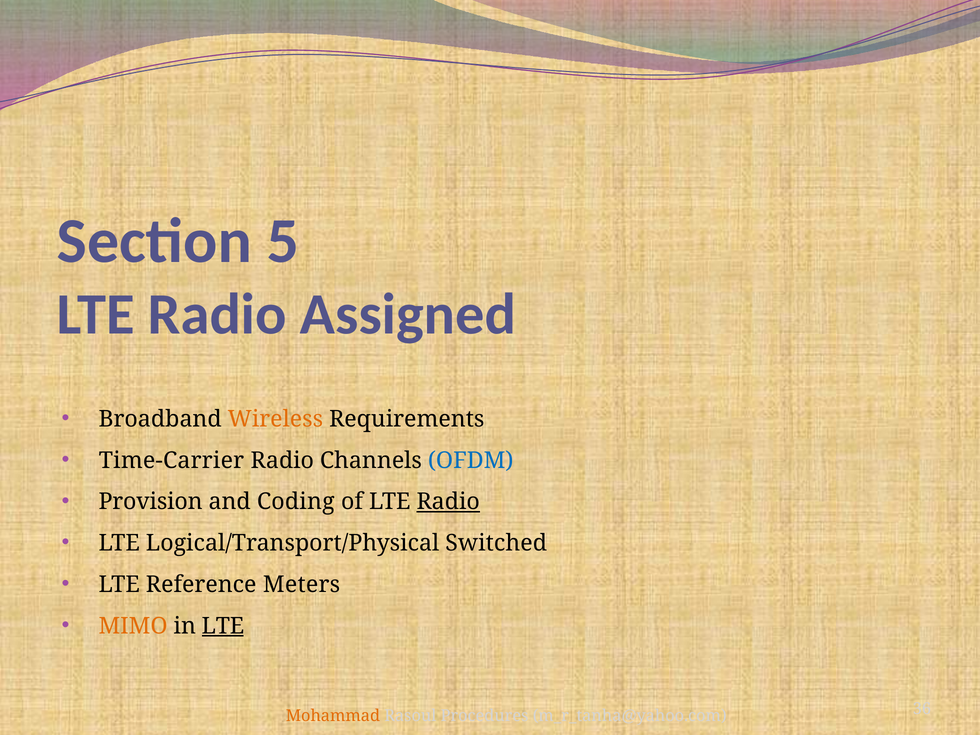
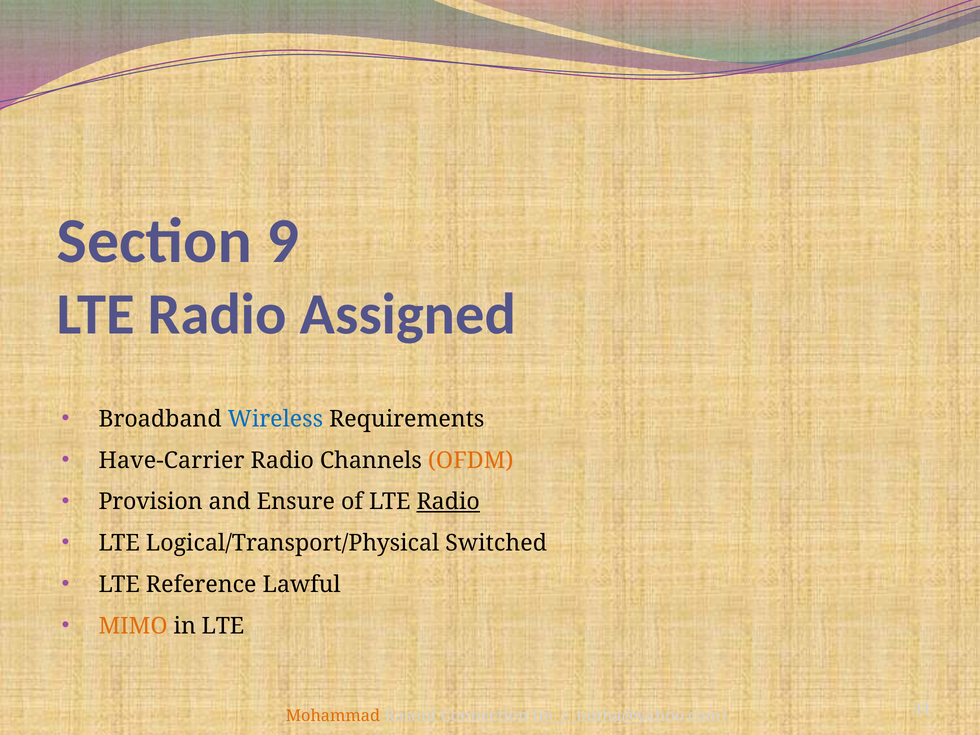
5: 5 -> 9
Wireless colour: orange -> blue
Time-Carrier: Time-Carrier -> Have-Carrier
OFDM colour: blue -> orange
Coding: Coding -> Ensure
Meters: Meters -> Lawful
LTE at (223, 626) underline: present -> none
Procedures: Procedures -> Connection
36: 36 -> 41
